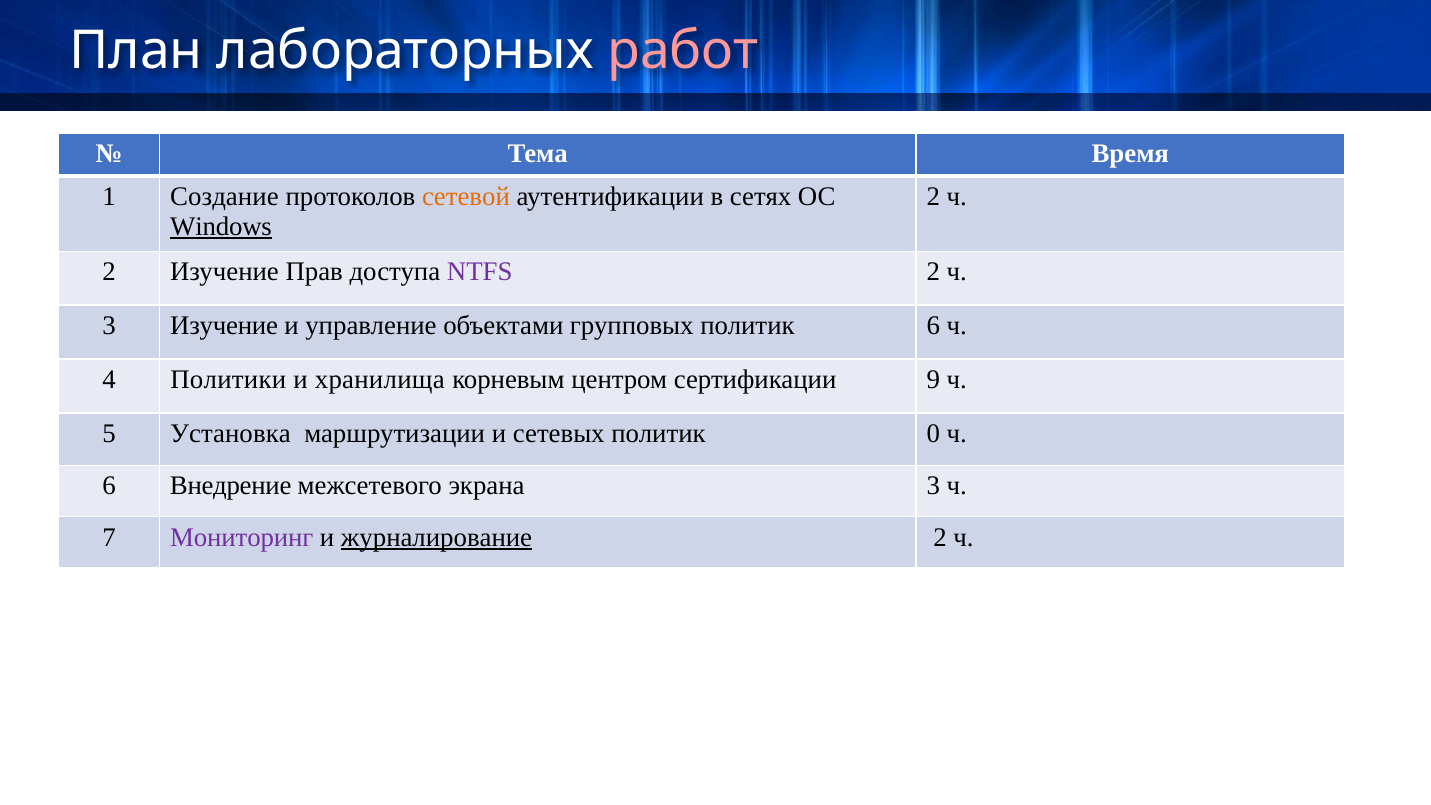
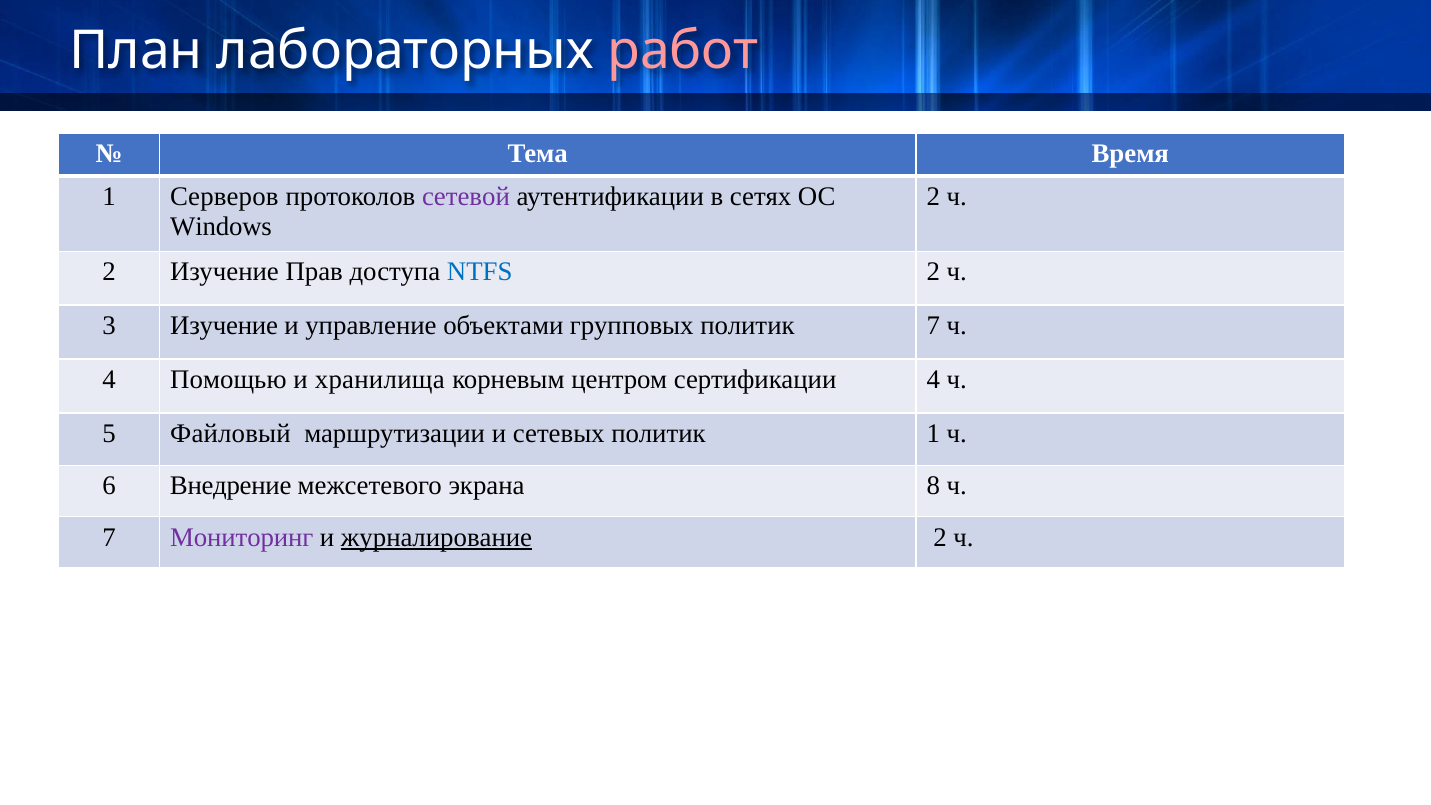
Создание: Создание -> Серверов
сетевой colour: orange -> purple
Windows underline: present -> none
NTFS colour: purple -> blue
политик 6: 6 -> 7
Политики: Политики -> Помощью
сертификации 9: 9 -> 4
Установка: Установка -> Файловый
политик 0: 0 -> 1
экрана 3: 3 -> 8
